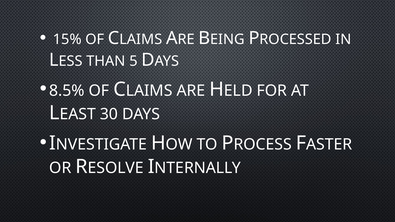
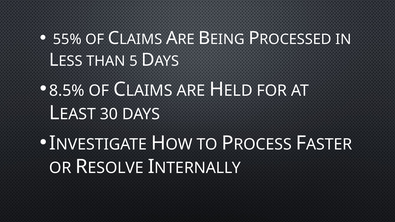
15%: 15% -> 55%
